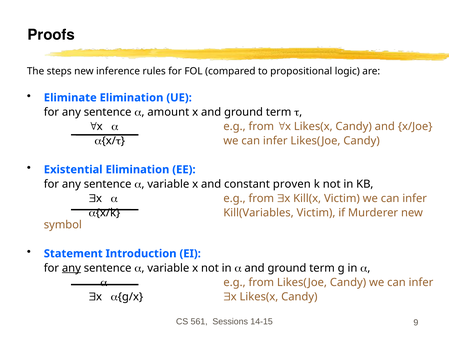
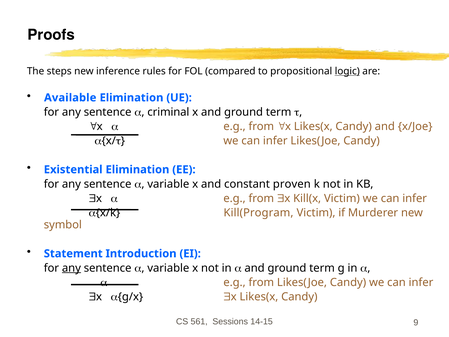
logic underline: none -> present
Eliminate: Eliminate -> Available
amount: amount -> criminal
Kill(Variables: Kill(Variables -> Kill(Program
